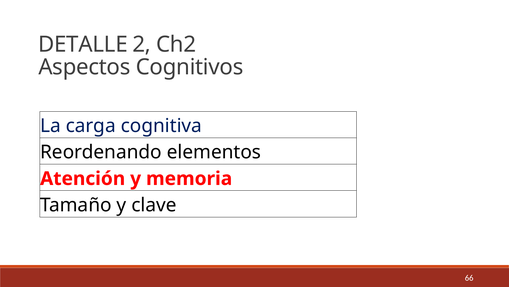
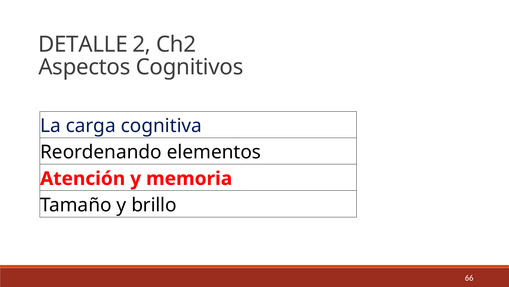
clave: clave -> brillo
